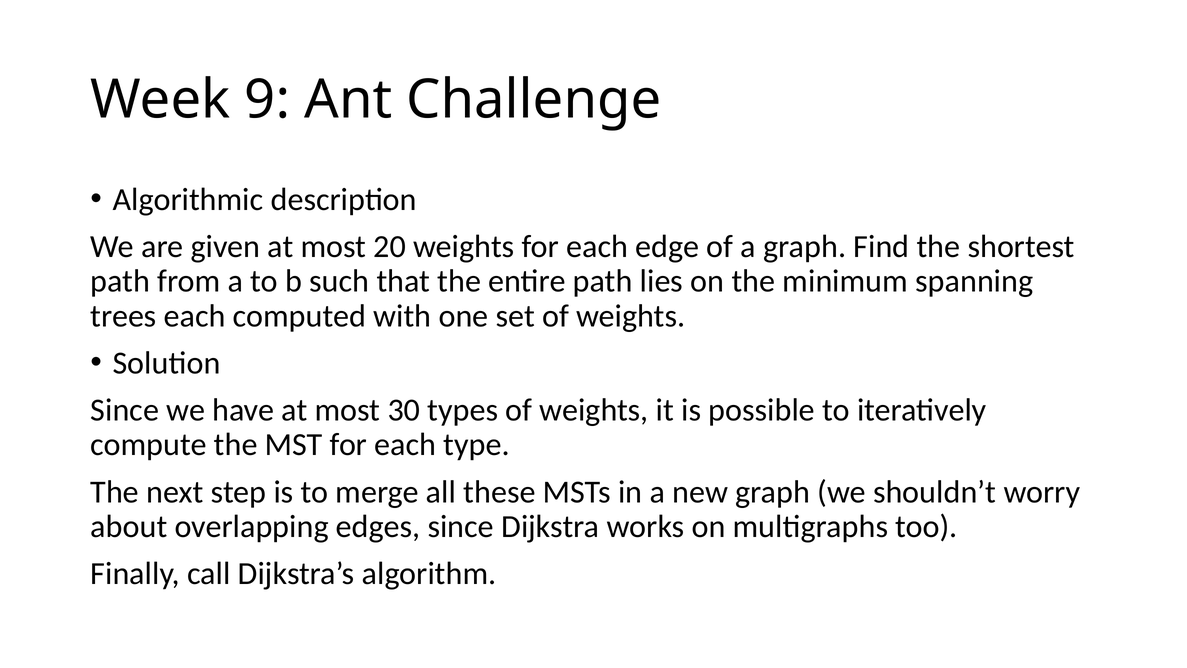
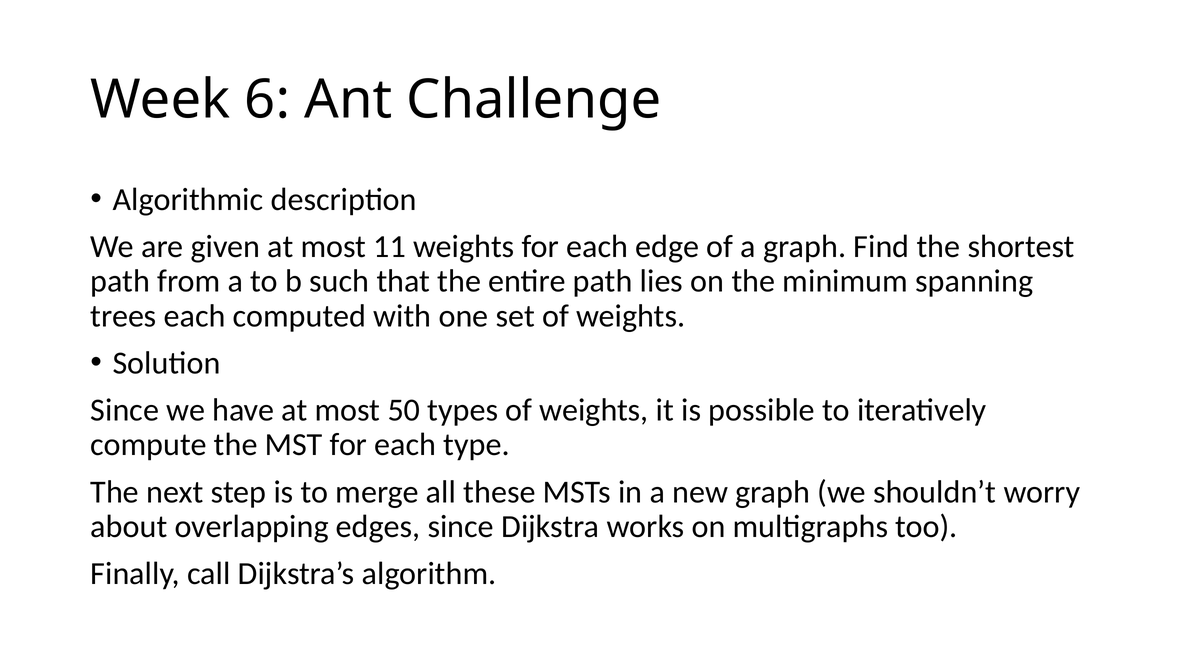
9: 9 -> 6
20: 20 -> 11
30: 30 -> 50
